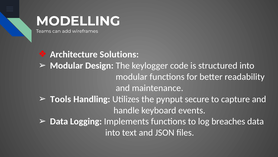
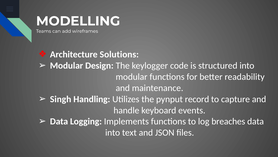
Tools: Tools -> Singh
secure: secure -> record
